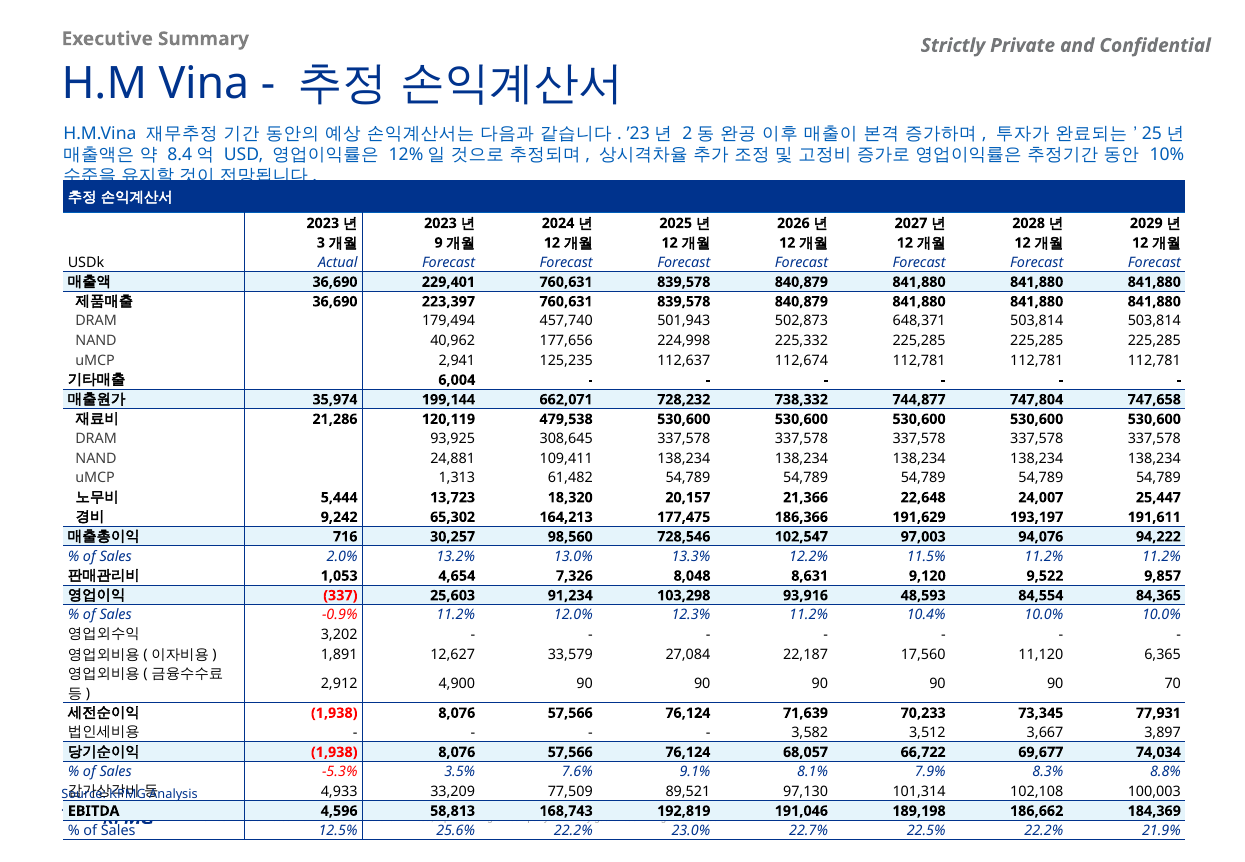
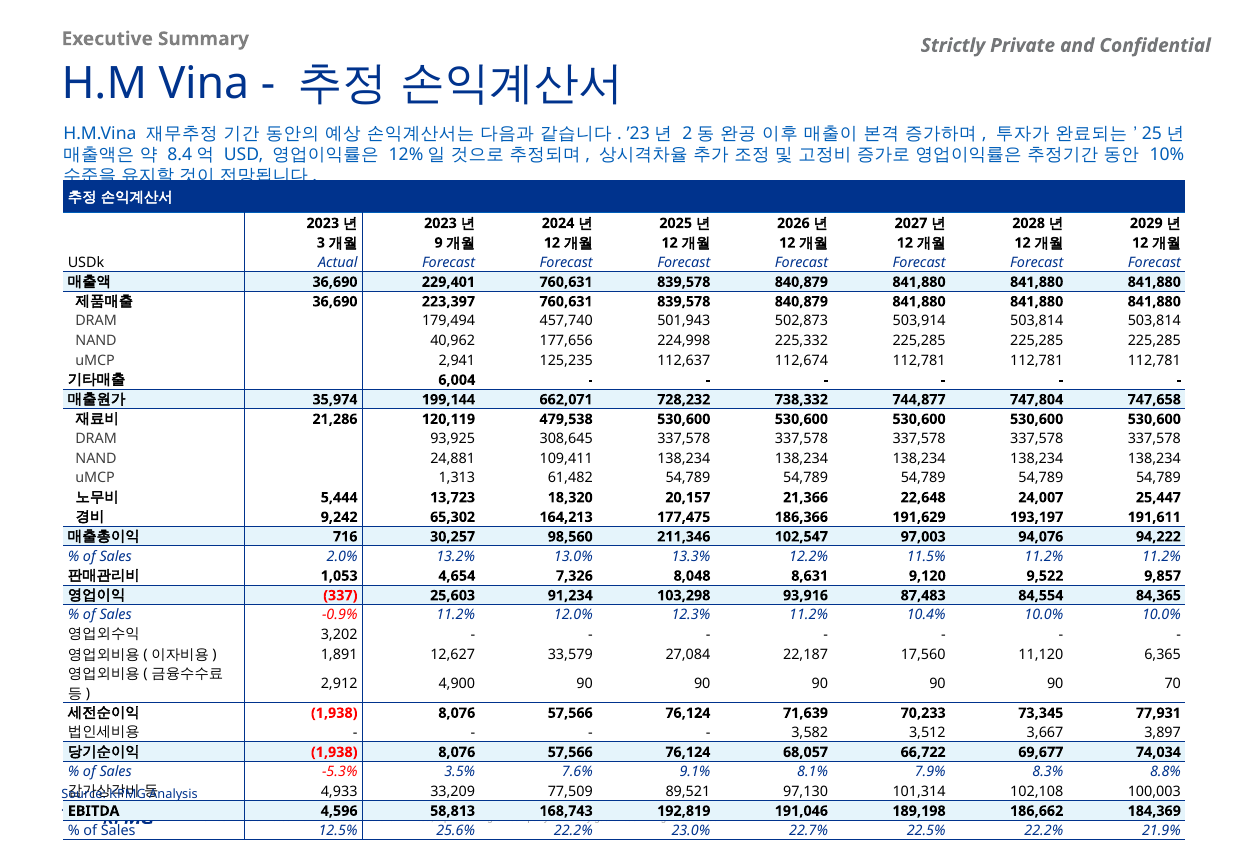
648,371: 648,371 -> 503,914
728,546: 728,546 -> 211,346
48,593: 48,593 -> 87,483
